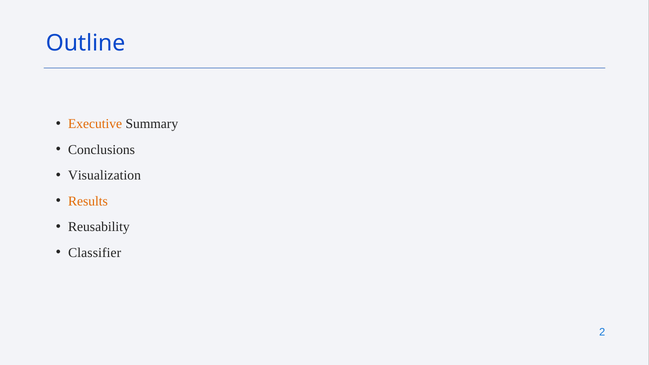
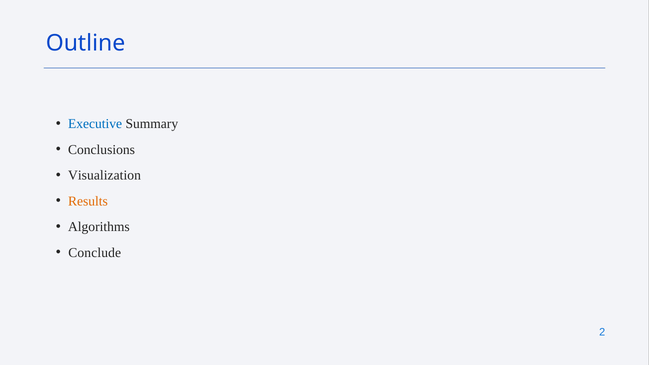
Executive colour: orange -> blue
Reusability: Reusability -> Algorithms
Classifier: Classifier -> Conclude
